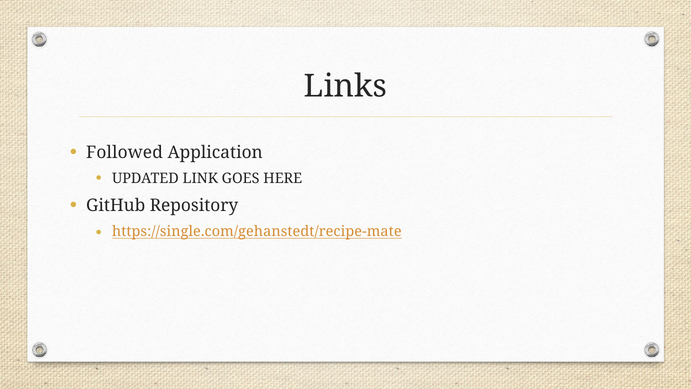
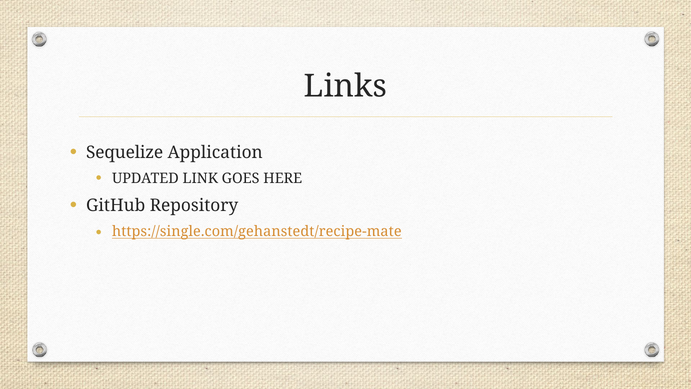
Followed: Followed -> Sequelize
